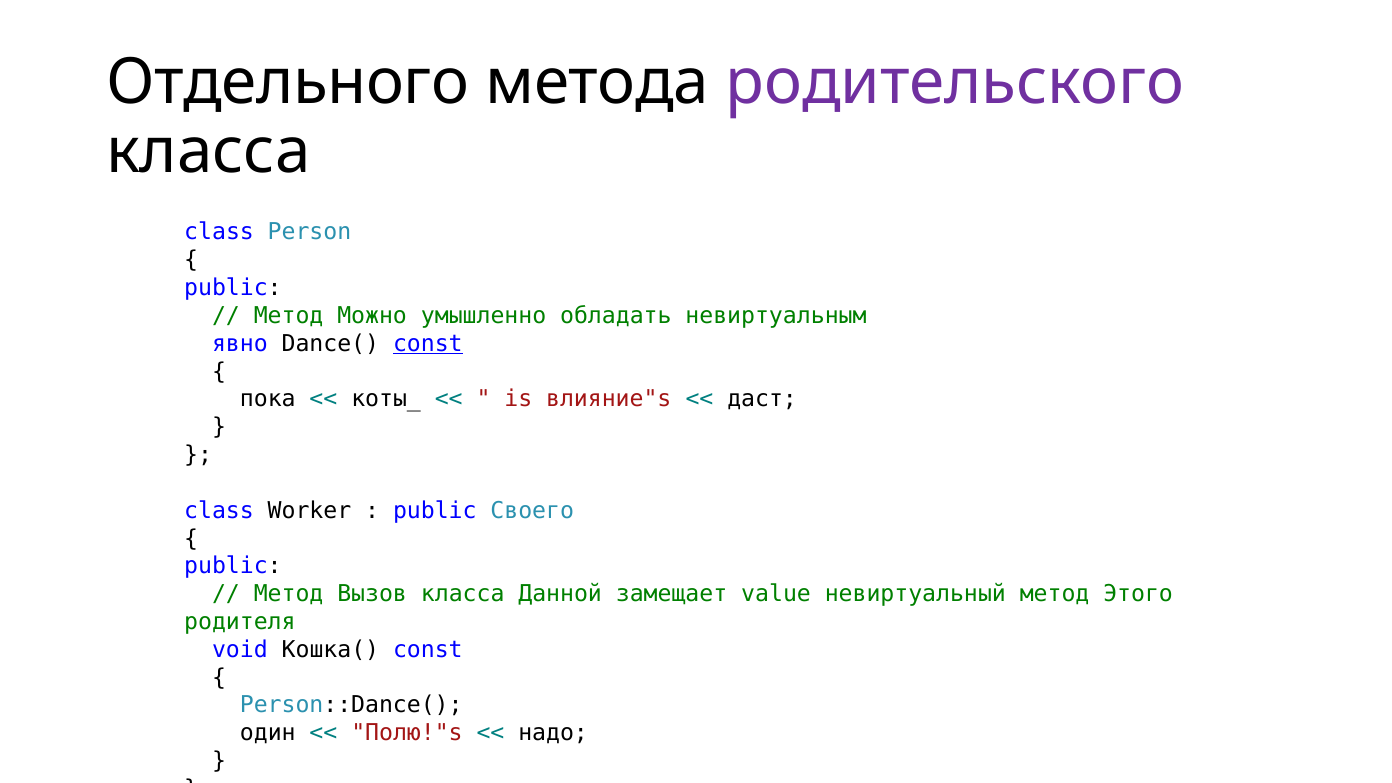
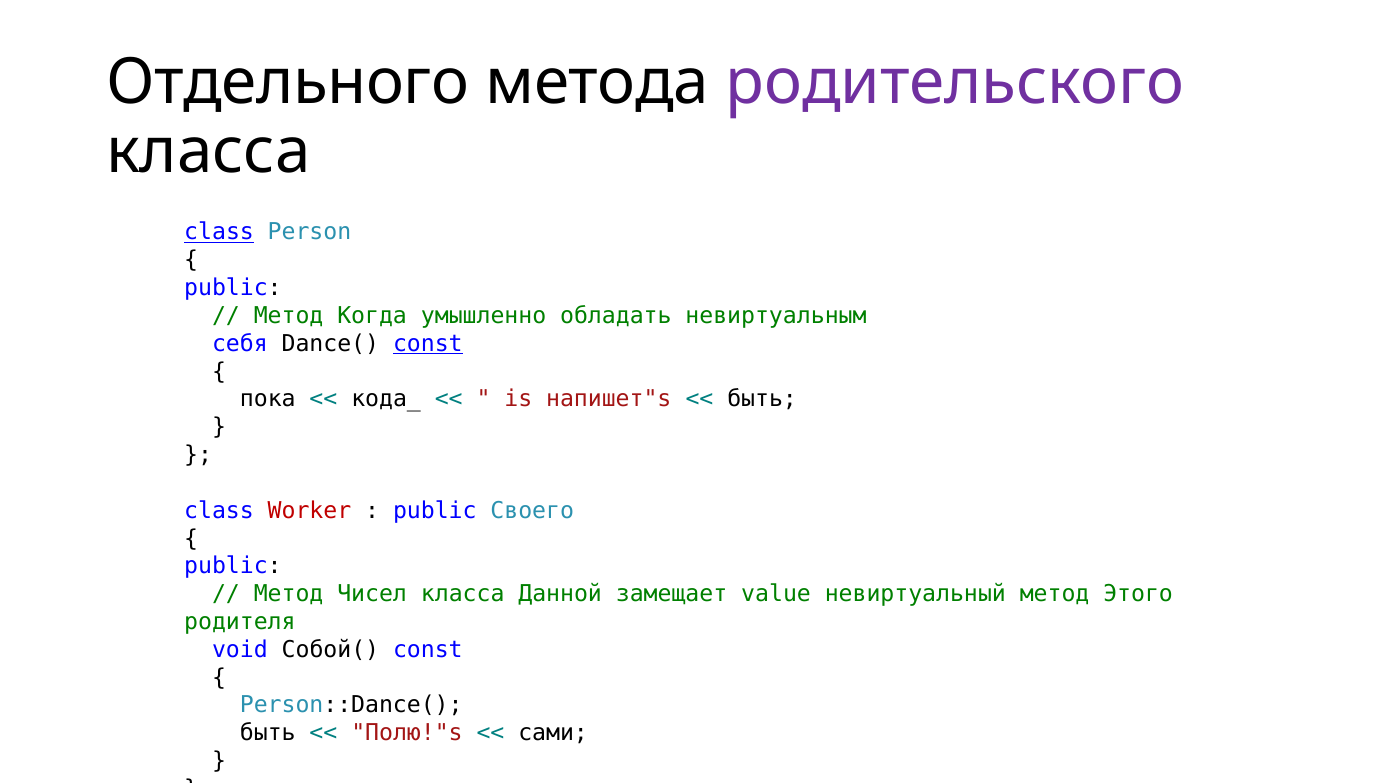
class at (219, 232) underline: none -> present
Можно: Можно -> Когда
явно: явно -> себя
коты_: коты_ -> кода_
влияние"s: влияние"s -> напишет"s
даст at (762, 399): даст -> быть
Worker colour: black -> red
Вызов: Вызов -> Чисел
Кошка(: Кошка( -> Собой(
один at (268, 733): один -> быть
надо: надо -> сами
